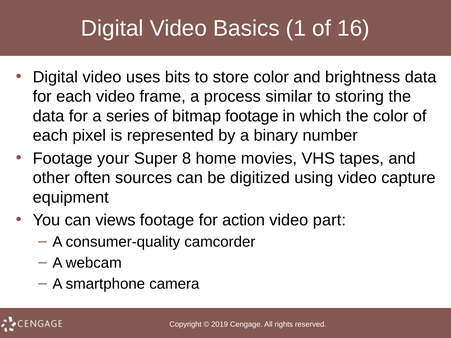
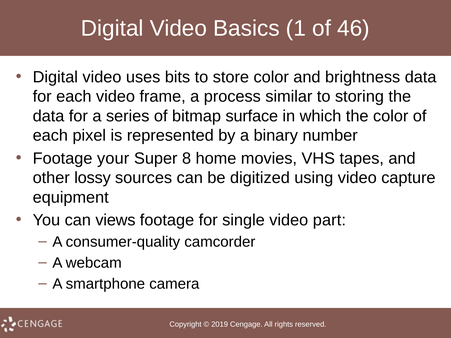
16: 16 -> 46
bitmap footage: footage -> surface
often: often -> lossy
action: action -> single
